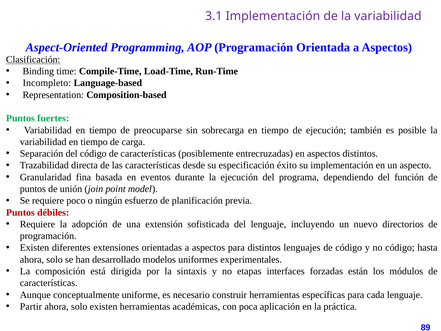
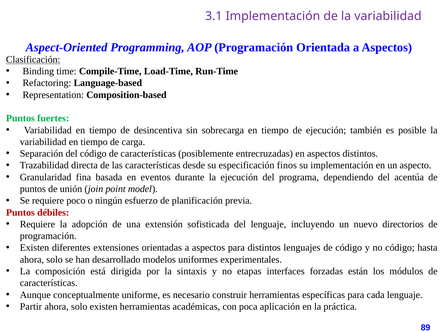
Incompleto: Incompleto -> Refactoring
preocuparse: preocuparse -> desincentiva
éxito: éxito -> finos
función: función -> acentúa
